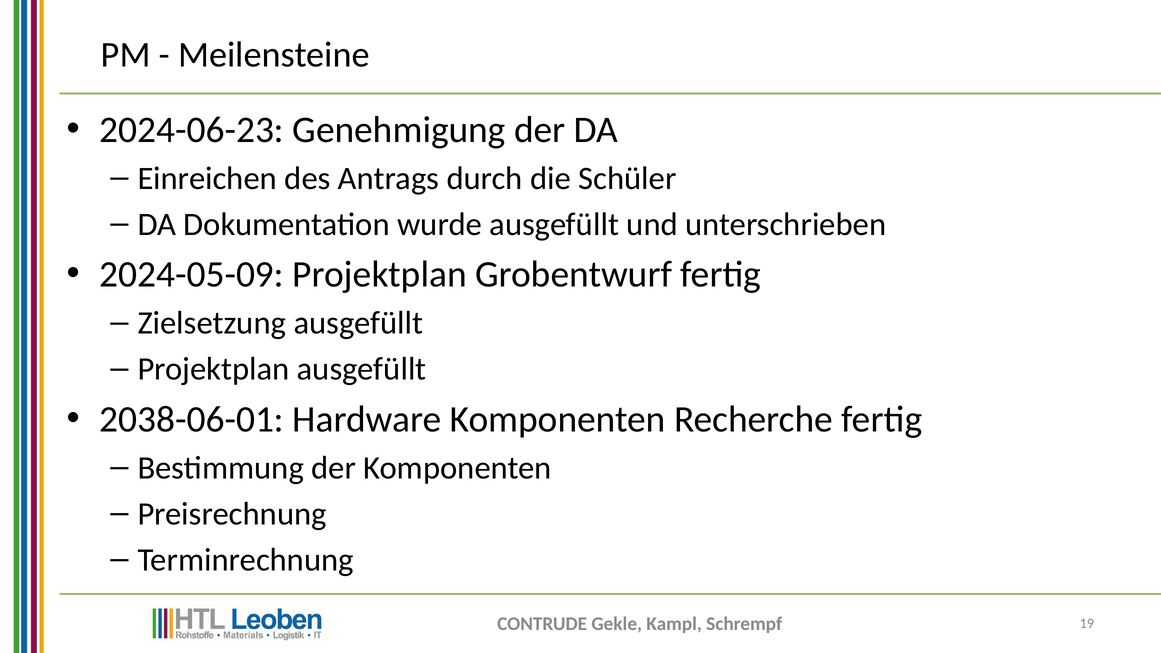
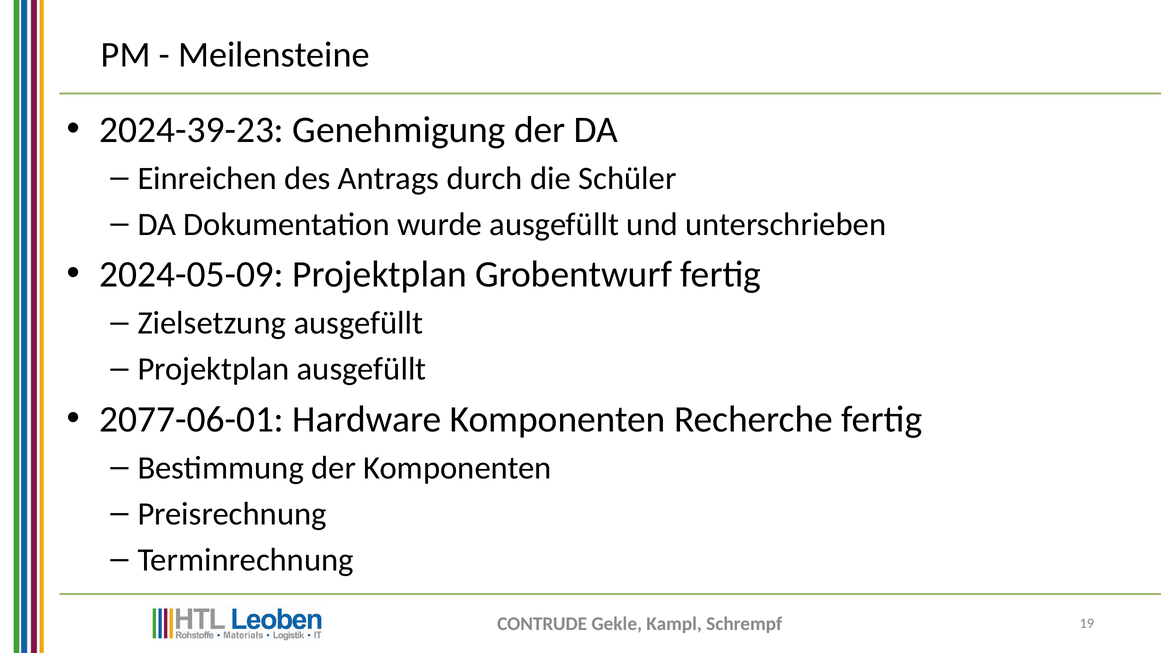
2024-06-23: 2024-06-23 -> 2024-39-23
2038-06-01: 2038-06-01 -> 2077-06-01
